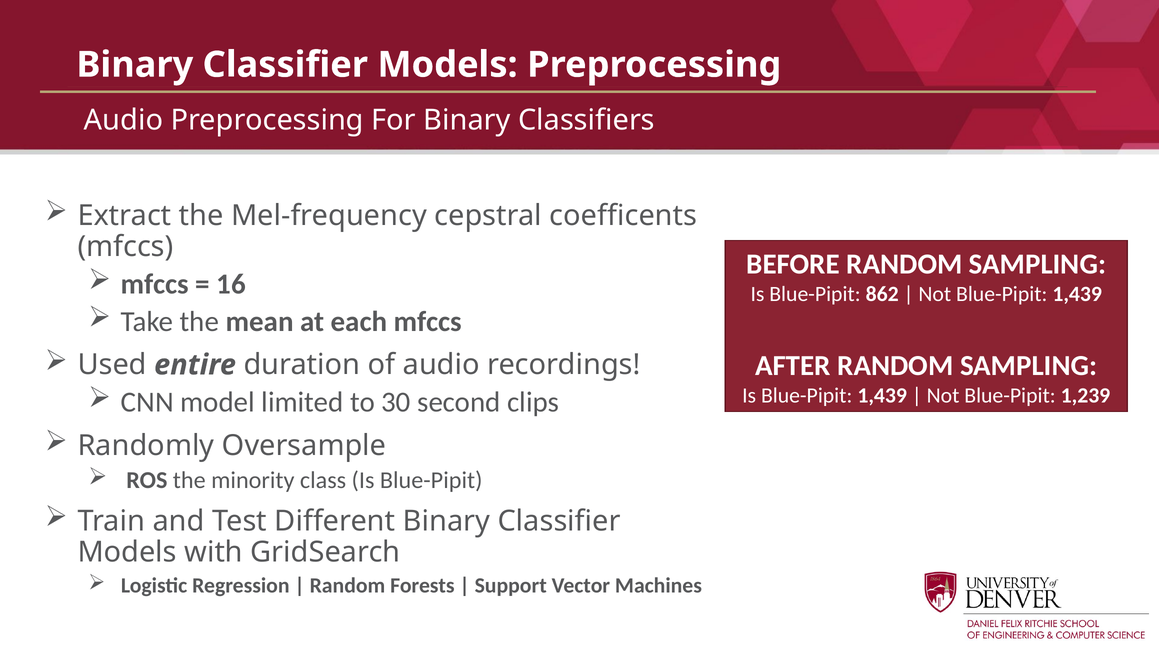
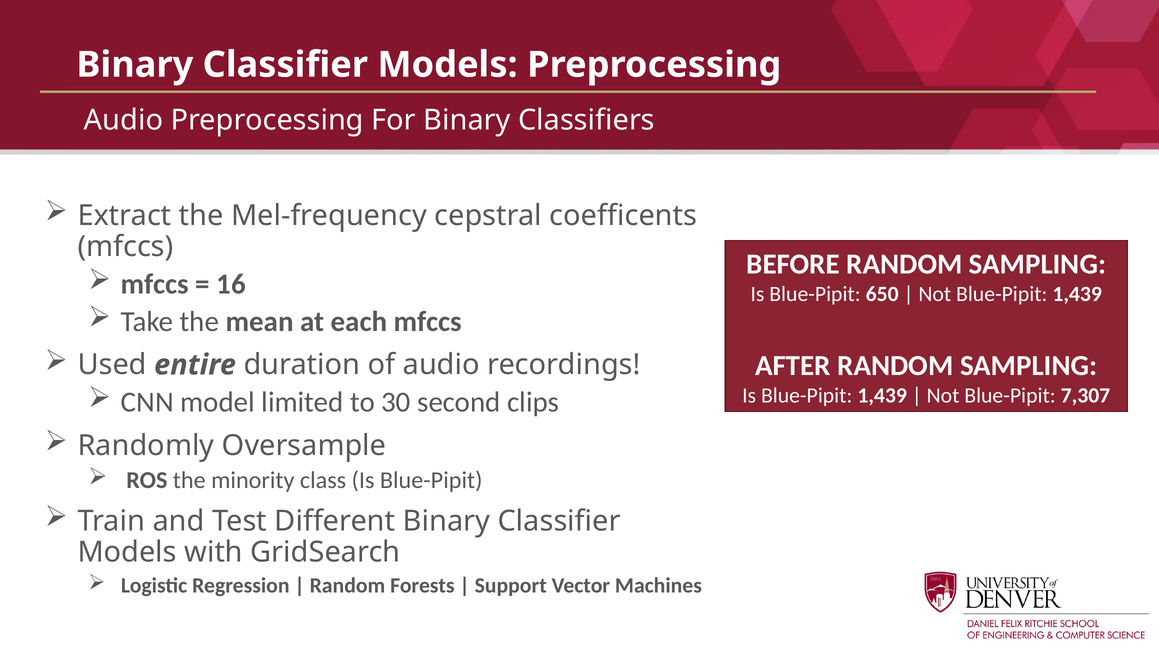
862: 862 -> 650
1,239: 1,239 -> 7,307
